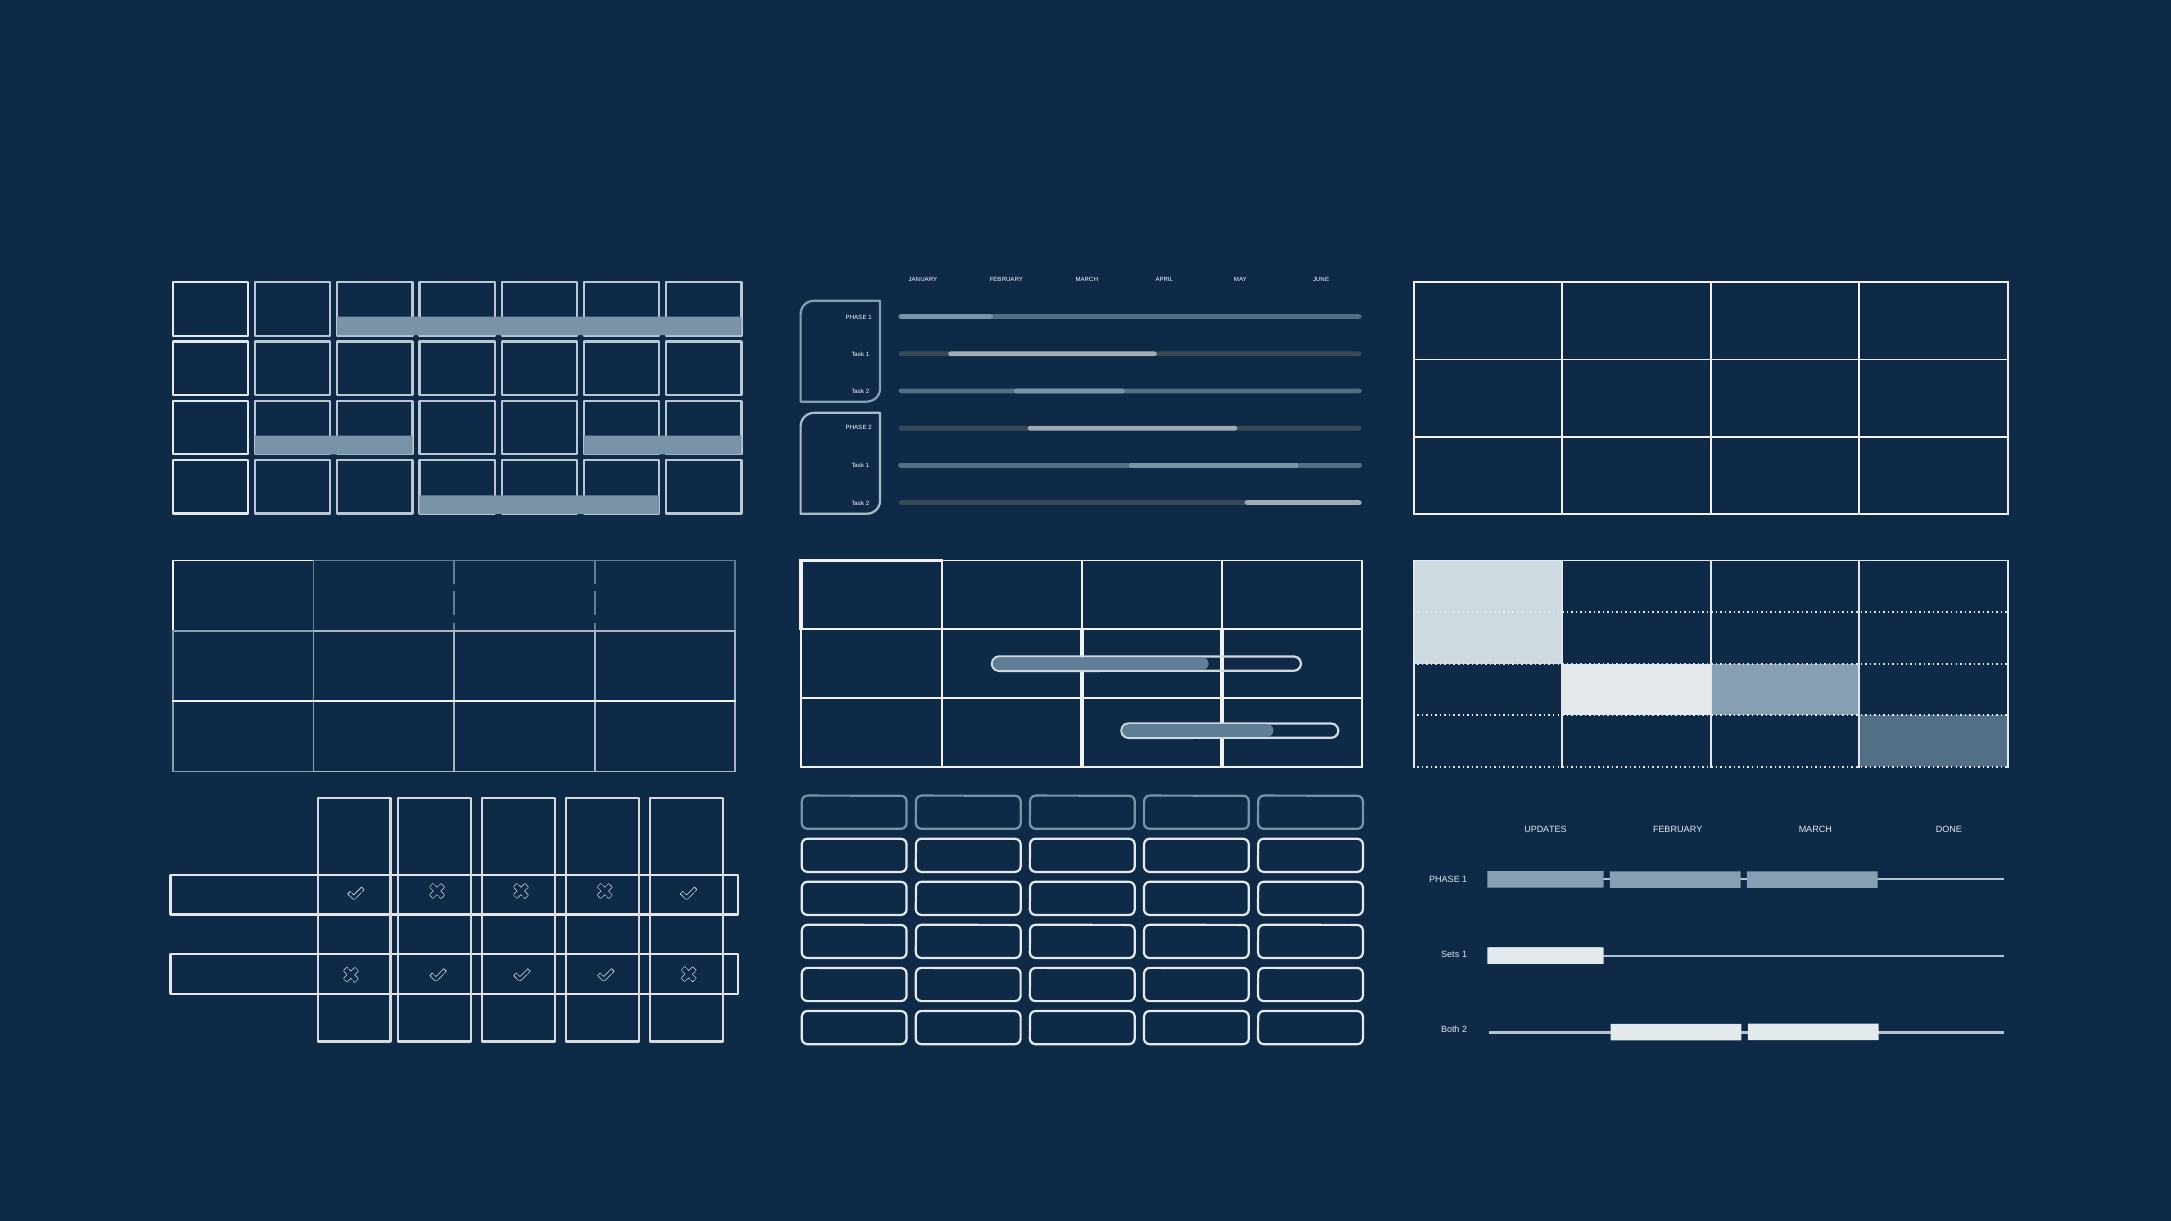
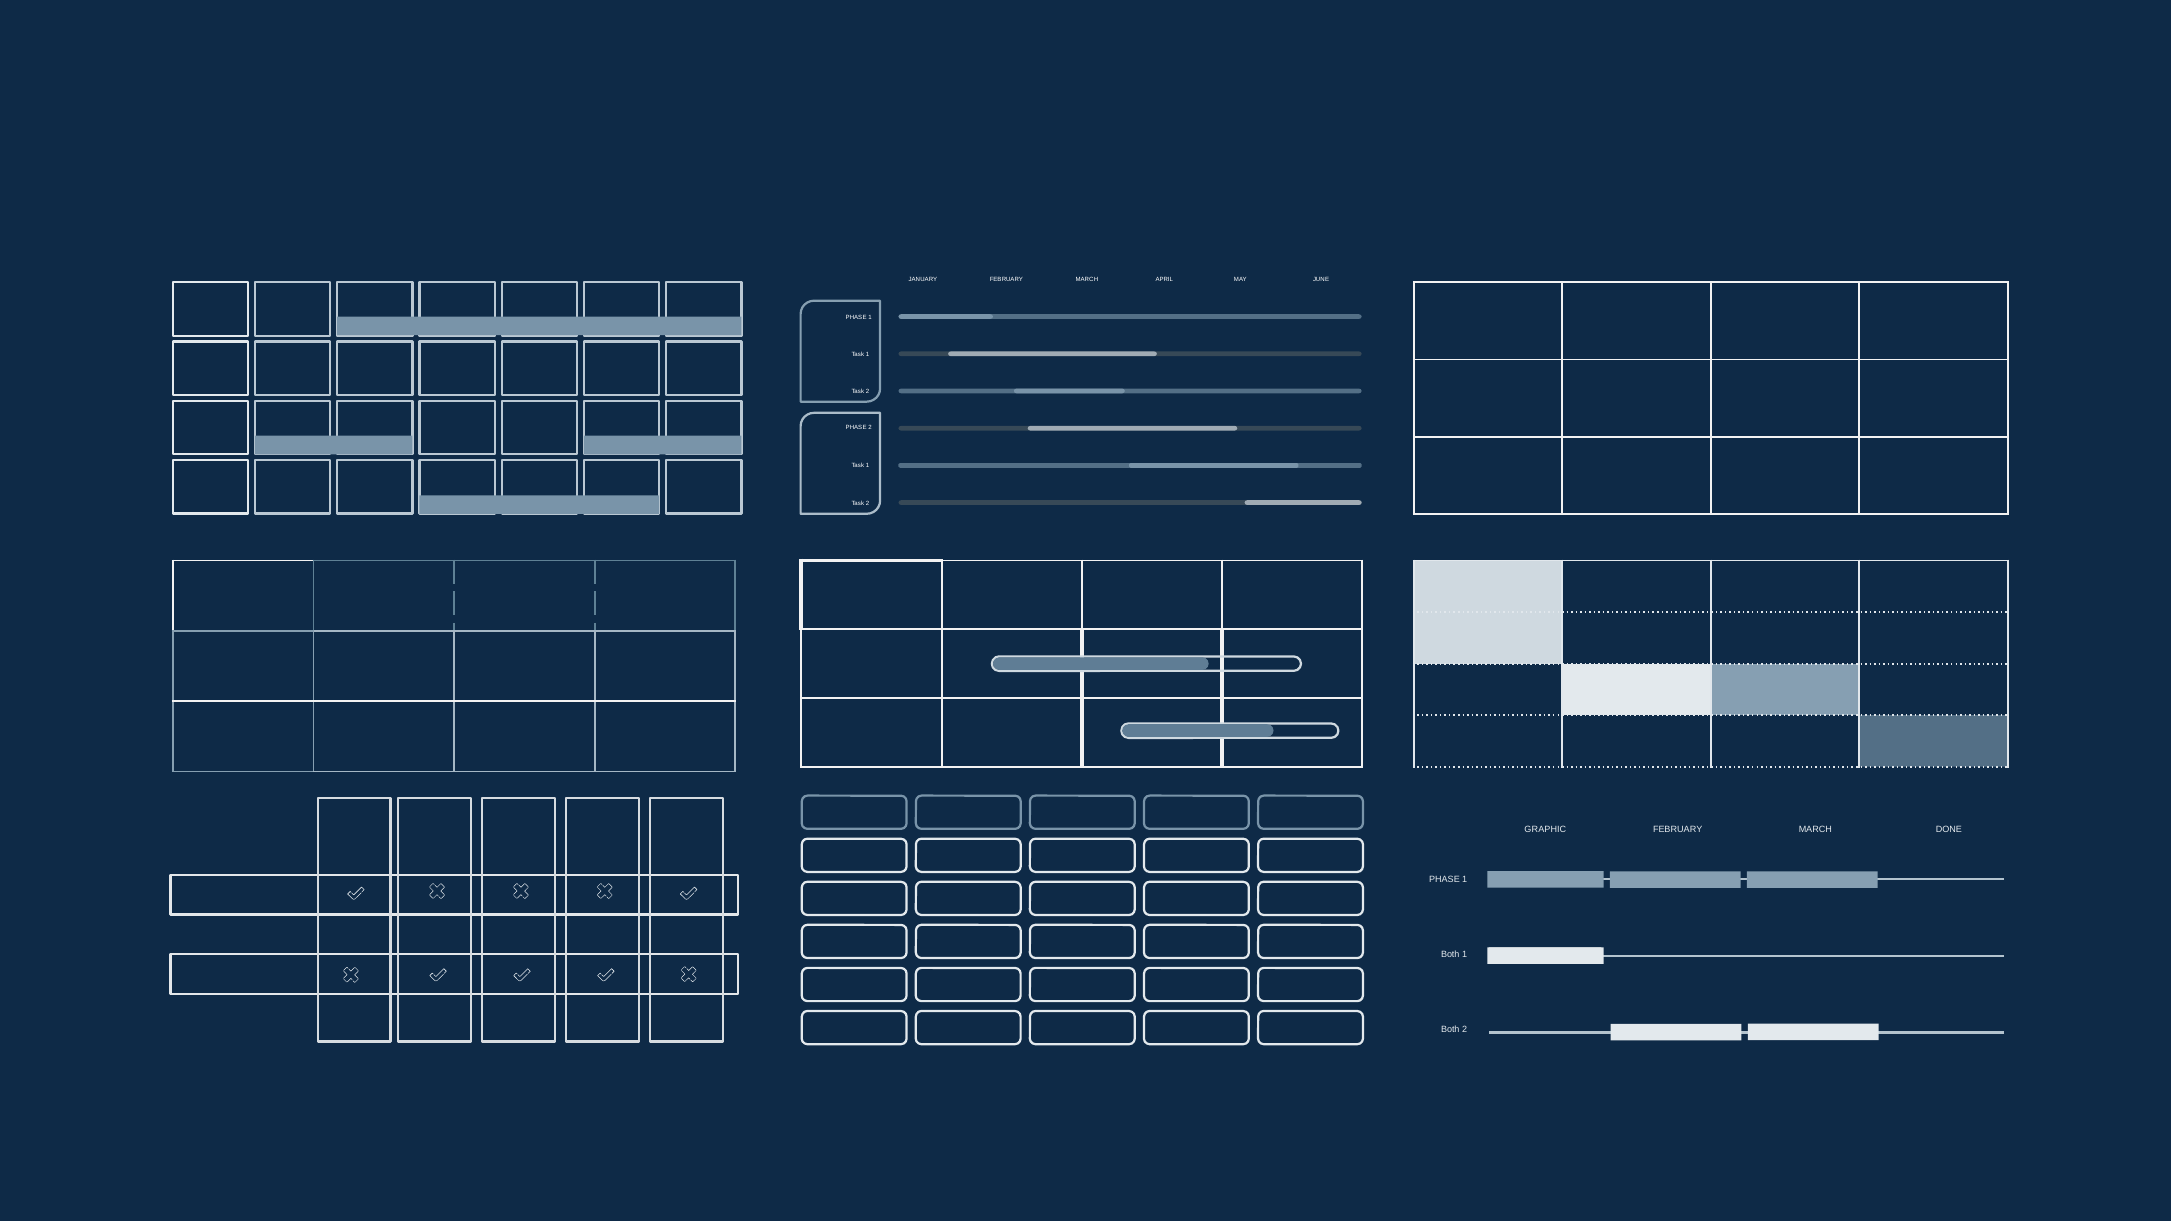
UPDATES: UPDATES -> GRAPHIC
Sets at (1450, 955): Sets -> Both
